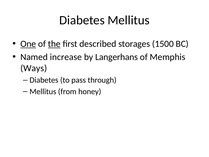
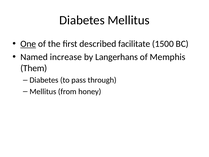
the underline: present -> none
storages: storages -> facilitate
Ways: Ways -> Them
